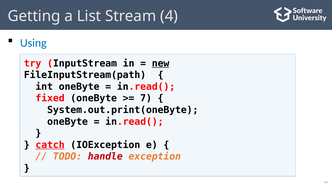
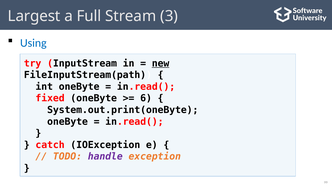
Getting: Getting -> Largest
List: List -> Full
4: 4 -> 3
7: 7 -> 6
catch underline: present -> none
handle colour: red -> purple
